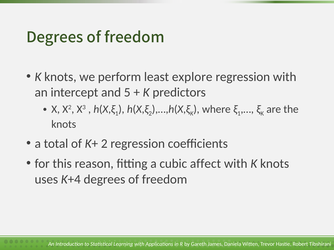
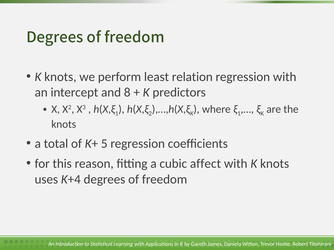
explore: explore -> relation
5: 5 -> 8
K+ 2: 2 -> 5
